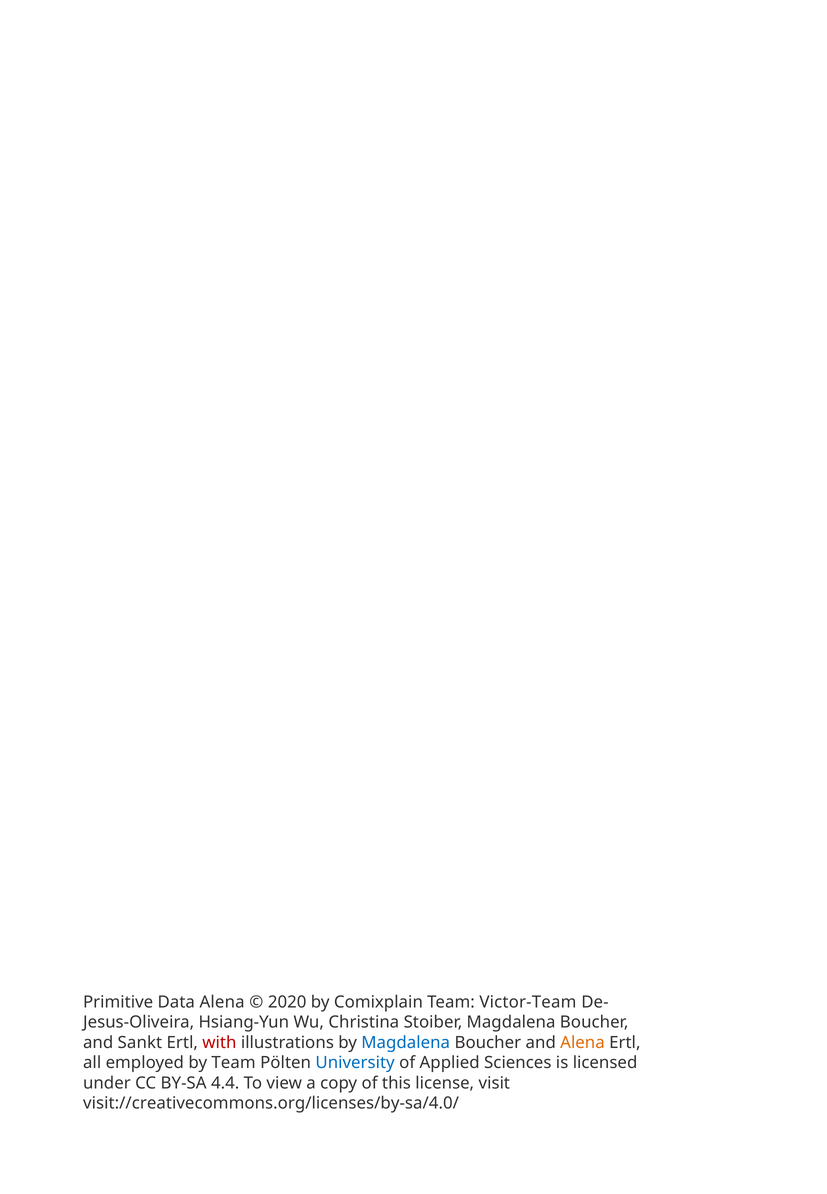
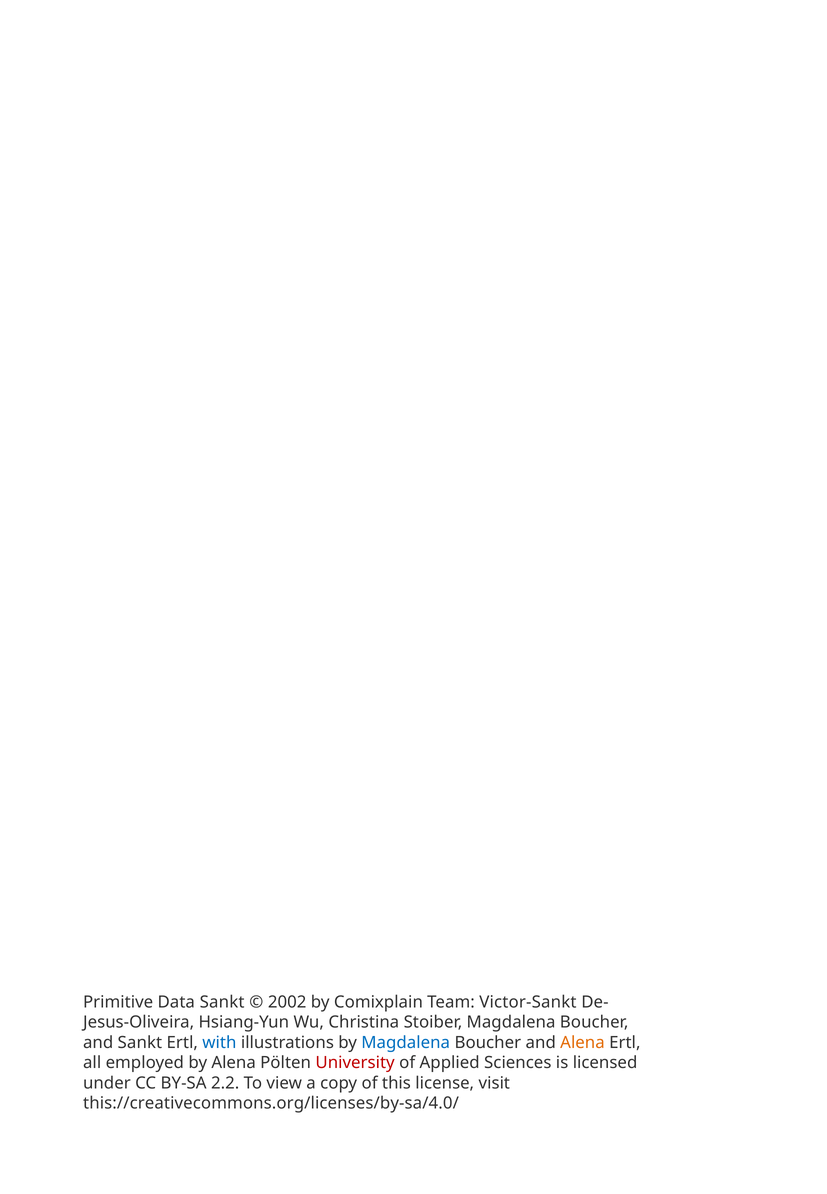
Data Alena: Alena -> Sankt
2020: 2020 -> 2002
Victor-Team: Victor-Team -> Victor-Sankt
with colour: red -> blue
by Team: Team -> Alena
University colour: blue -> red
4.4: 4.4 -> 2.2
visit://creativecommons.org/licenses/by-sa/4.0/: visit://creativecommons.org/licenses/by-sa/4.0/ -> this://creativecommons.org/licenses/by-sa/4.0/
